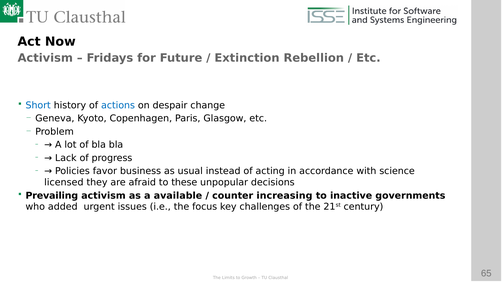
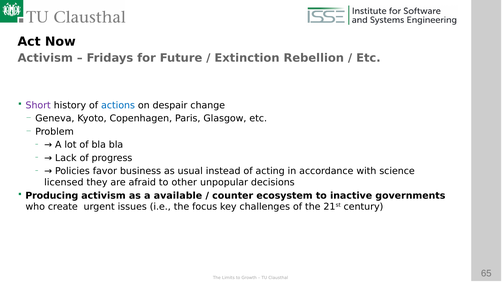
Short colour: blue -> purple
these: these -> other
Prevailing: Prevailing -> Producing
increasing: increasing -> ecosystem
added: added -> create
